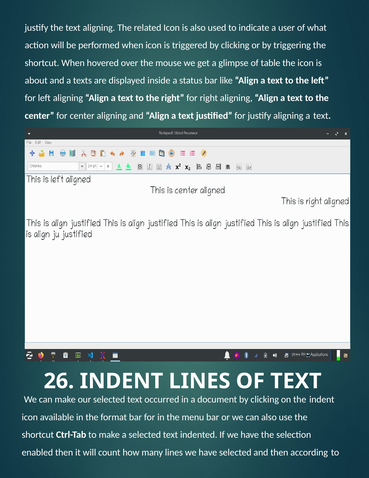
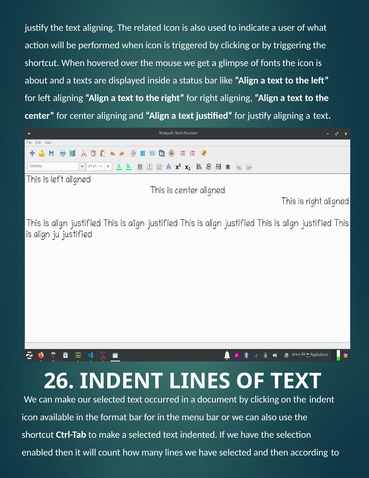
table: table -> fonts
